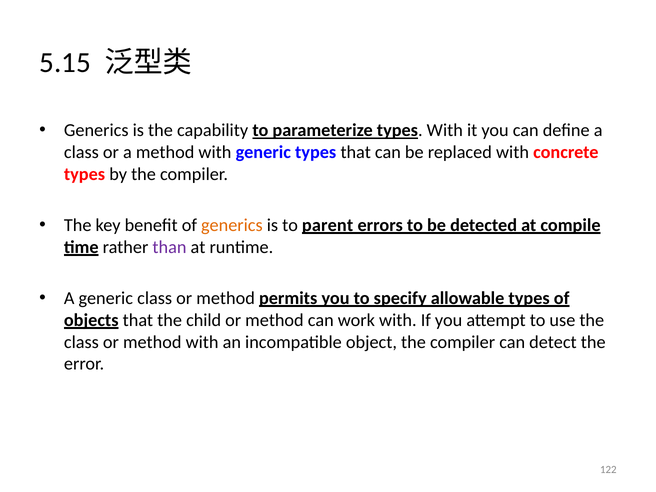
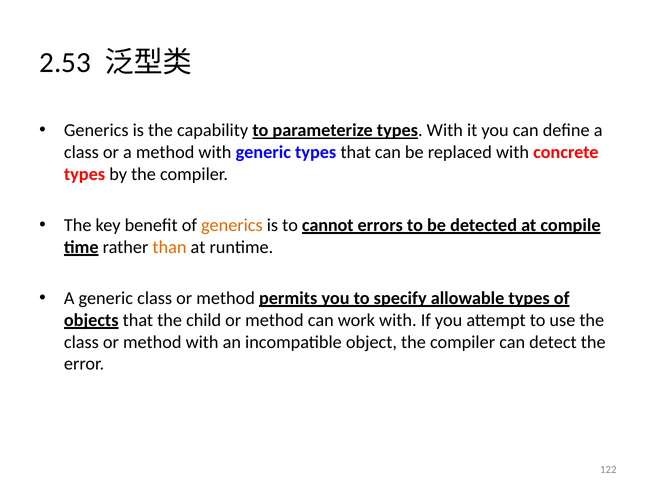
5.15: 5.15 -> 2.53
parent: parent -> cannot
than colour: purple -> orange
